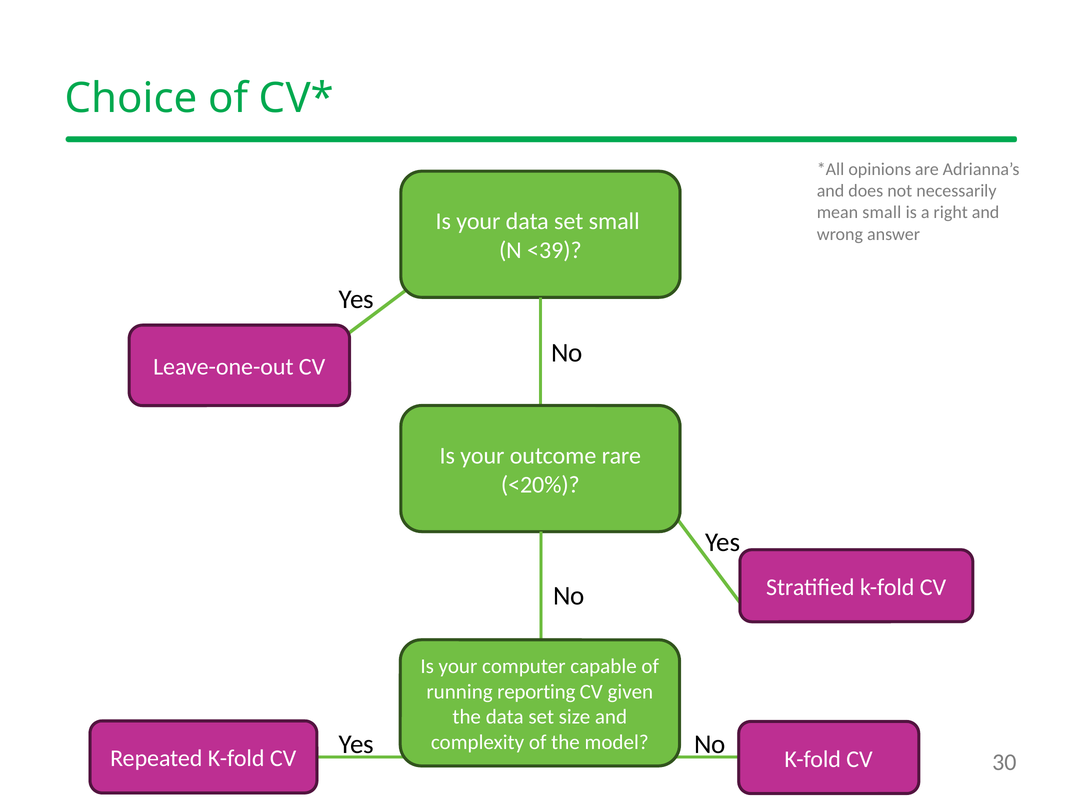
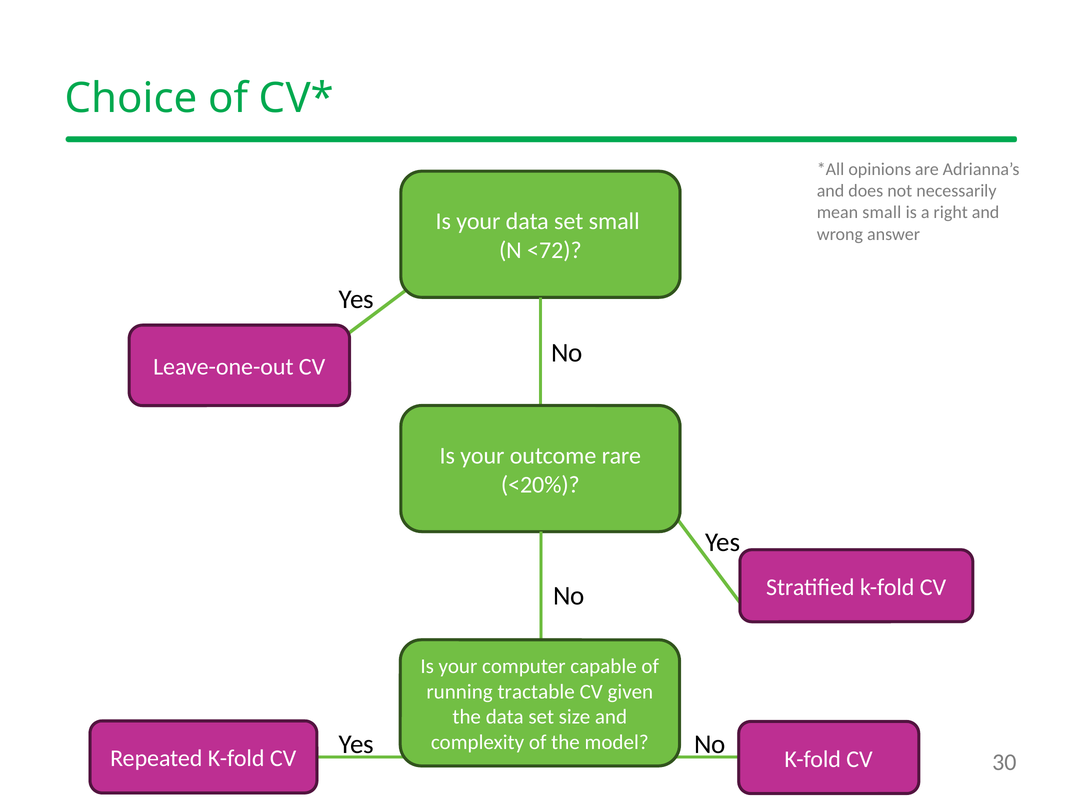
<39: <39 -> <72
reporting: reporting -> tractable
